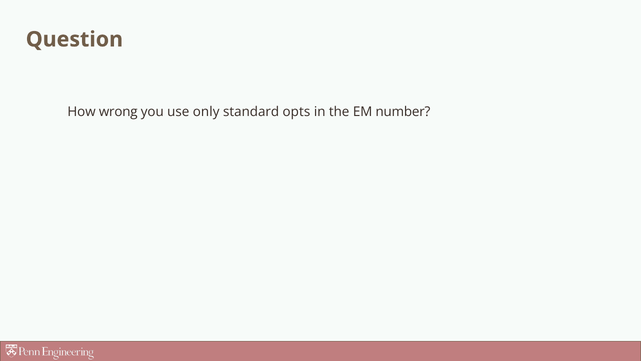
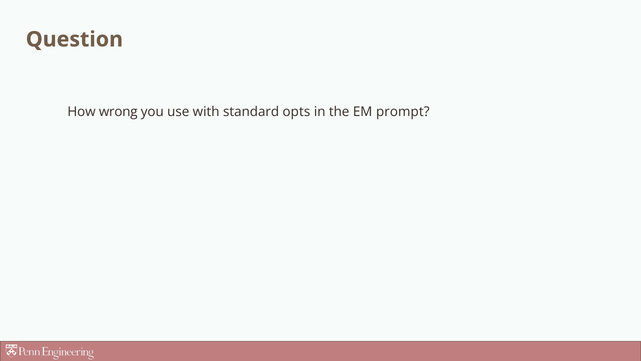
only: only -> with
number: number -> prompt
